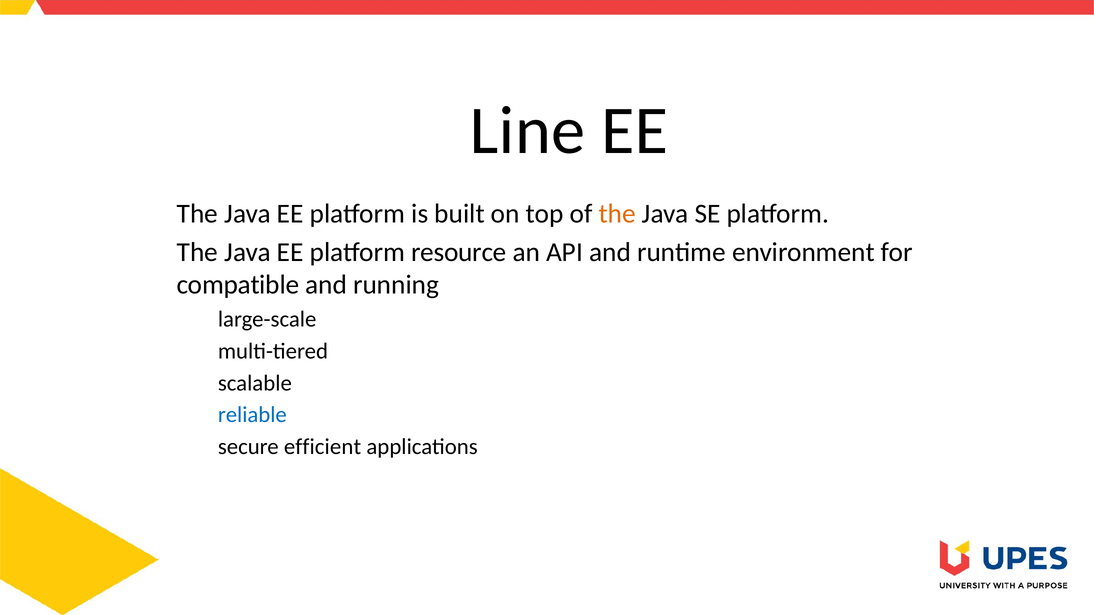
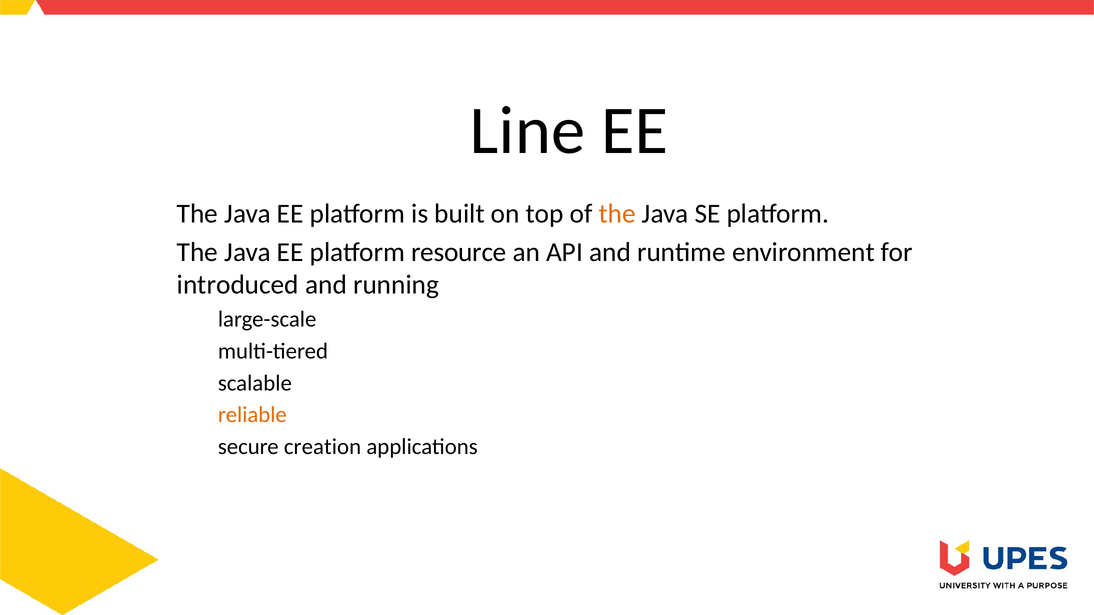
compatible: compatible -> introduced
reliable colour: blue -> orange
efficient: efficient -> creation
